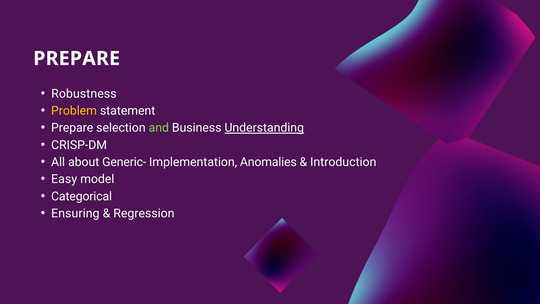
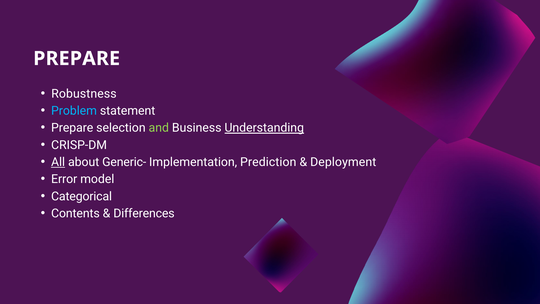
Problem colour: yellow -> light blue
All underline: none -> present
Anomalies: Anomalies -> Prediction
Introduction: Introduction -> Deployment
Easy: Easy -> Error
Ensuring: Ensuring -> Contents
Regression: Regression -> Differences
